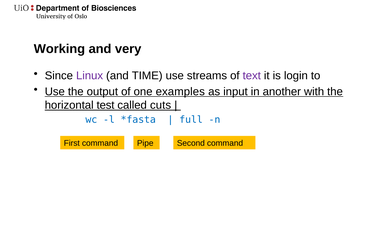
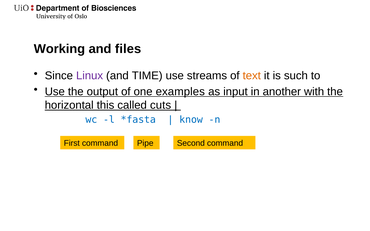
very: very -> files
text colour: purple -> orange
login: login -> such
test: test -> this
full: full -> know
